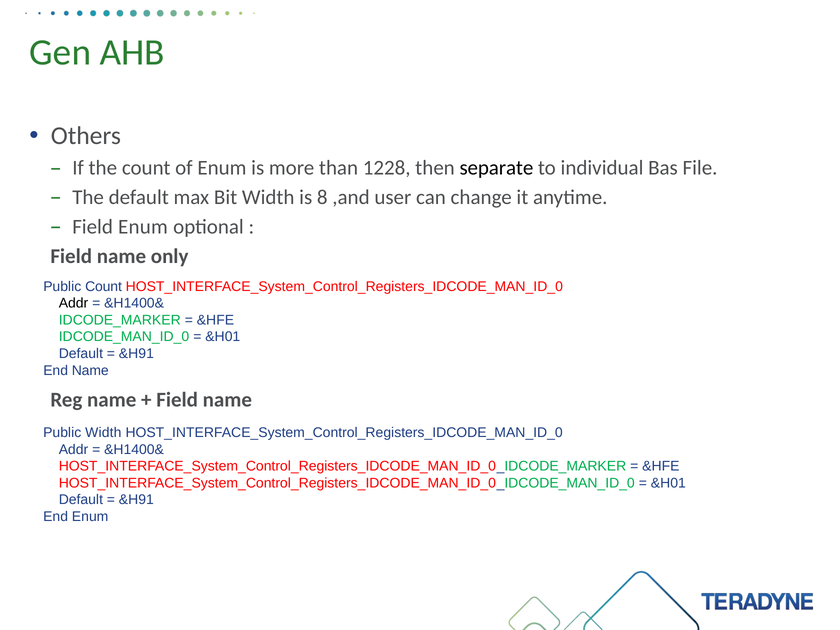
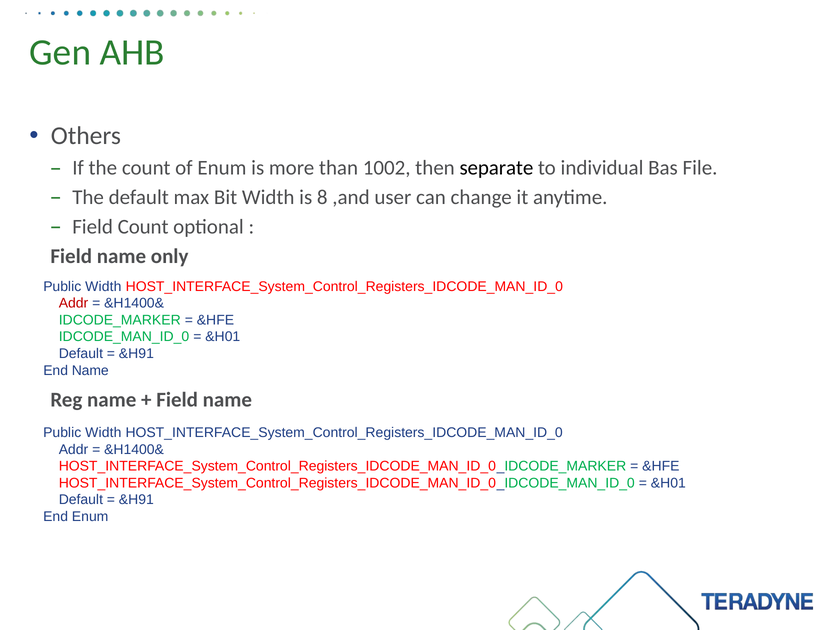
1228: 1228 -> 1002
Field Enum: Enum -> Count
Count at (104, 286): Count -> Width
Addr at (74, 303) colour: black -> red
